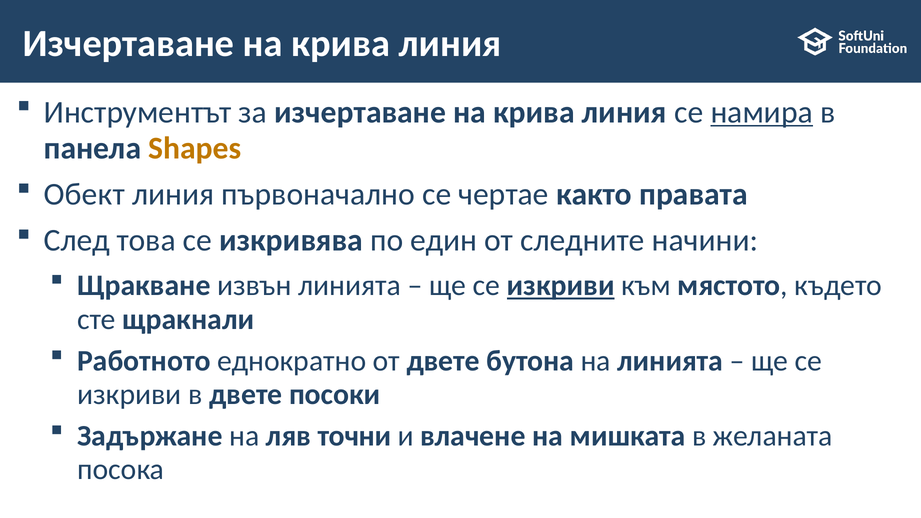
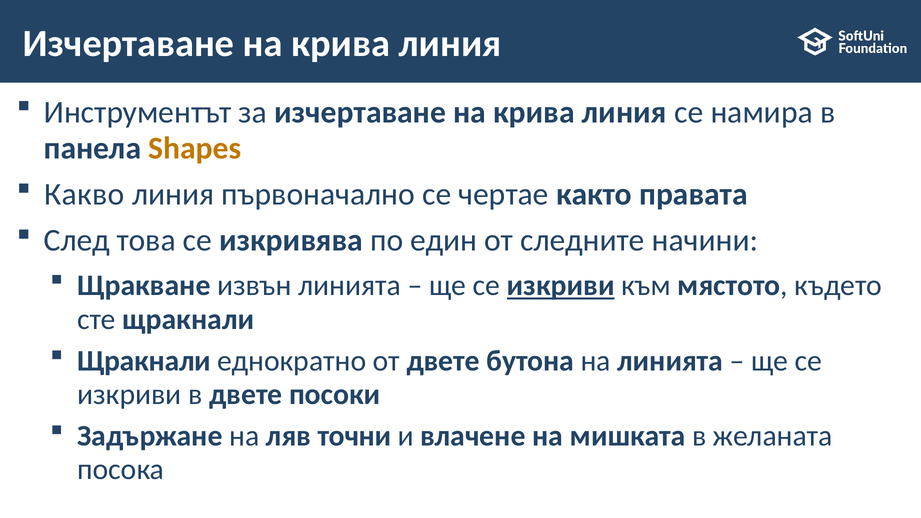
намира underline: present -> none
Обект: Обект -> Какво
Работното at (144, 361): Работното -> Щракнали
